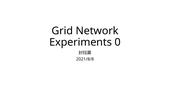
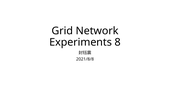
0: 0 -> 8
